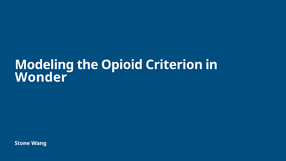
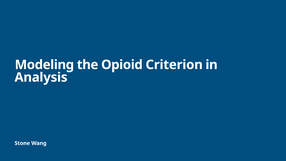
Wonder: Wonder -> Analysis
